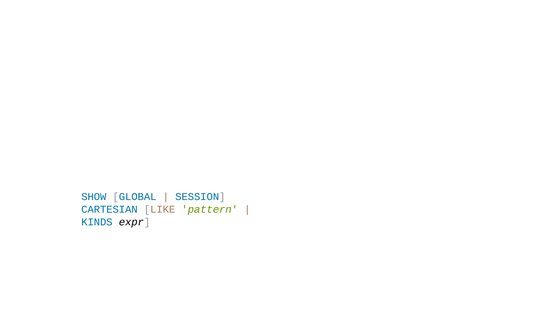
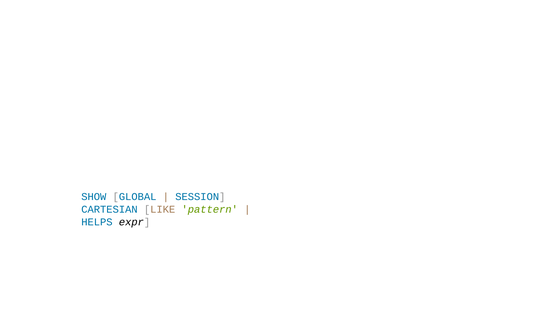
KINDS: KINDS -> HELPS
